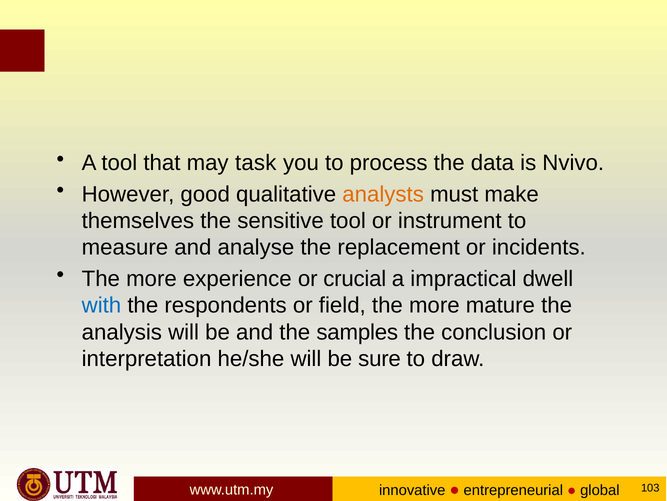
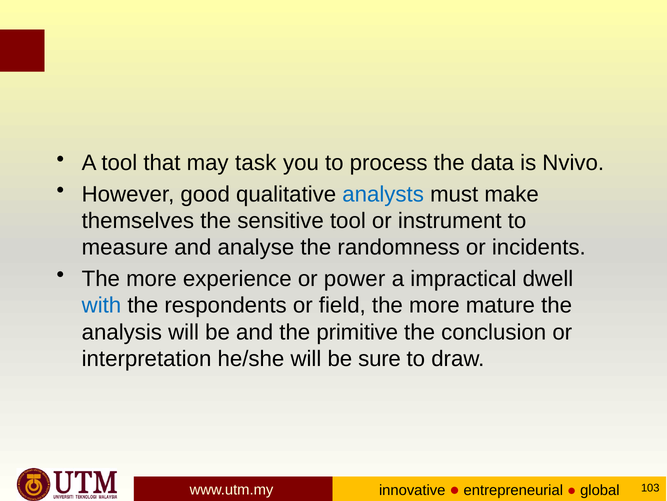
analysts colour: orange -> blue
replacement: replacement -> randomness
crucial: crucial -> power
samples: samples -> primitive
